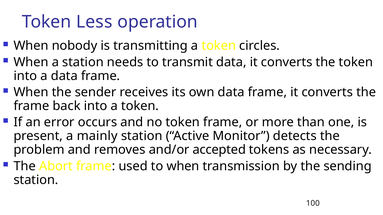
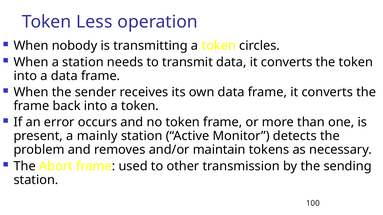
accepted: accepted -> maintain
to when: when -> other
